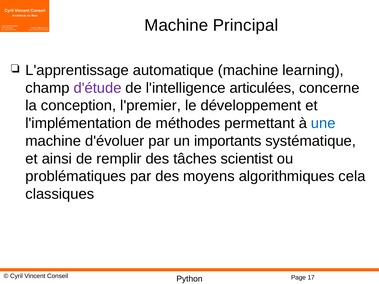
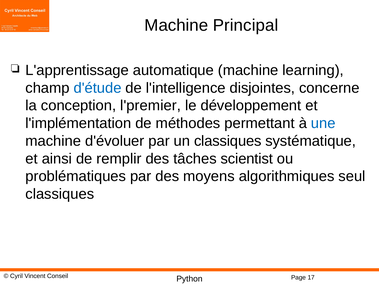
d'étude colour: purple -> blue
articulées: articulées -> disjointes
un importants: importants -> classiques
cela: cela -> seul
